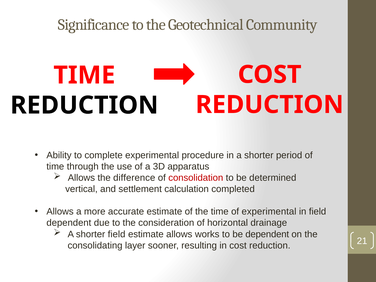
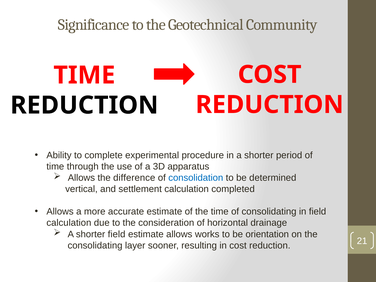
consolidation colour: red -> blue
of experimental: experimental -> consolidating
dependent at (69, 223): dependent -> calculation
be dependent: dependent -> orientation
